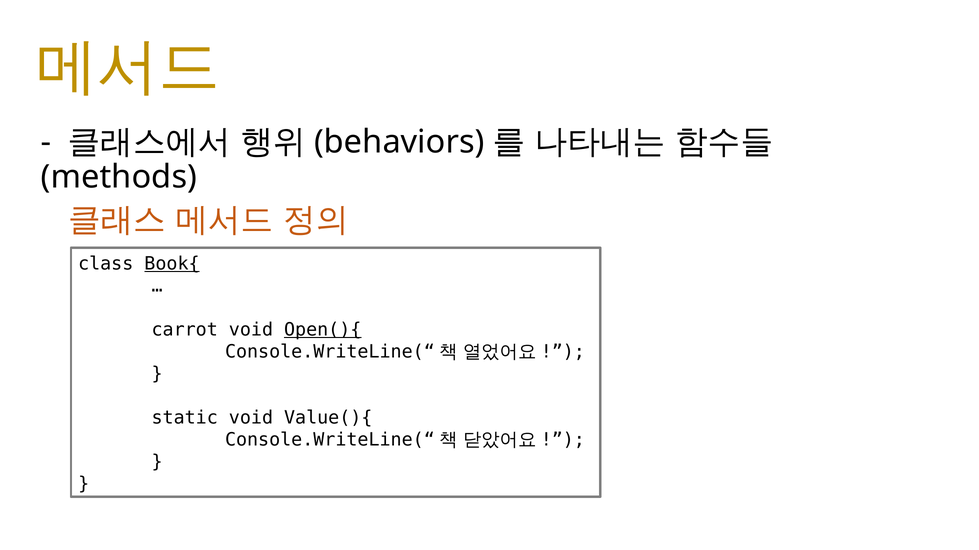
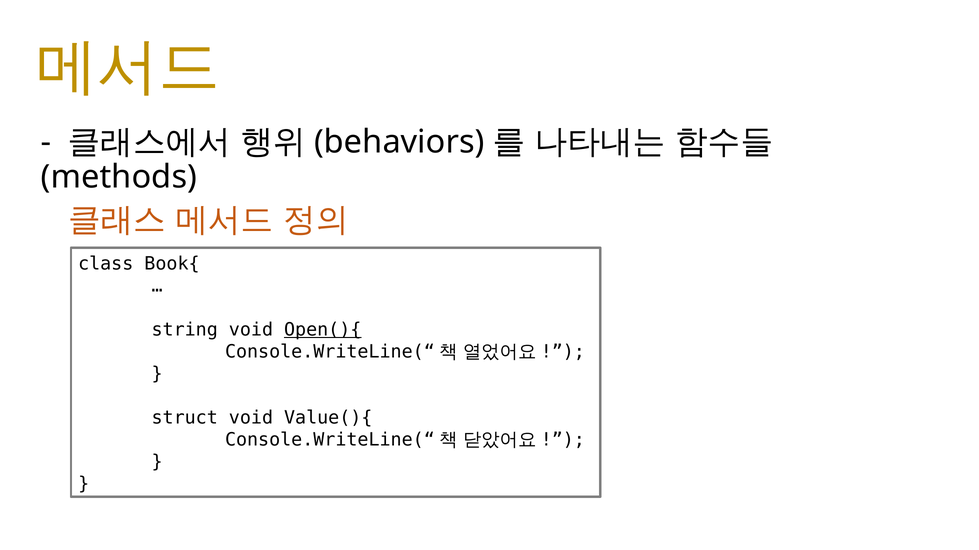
Book{ underline: present -> none
carrot: carrot -> string
static: static -> struct
